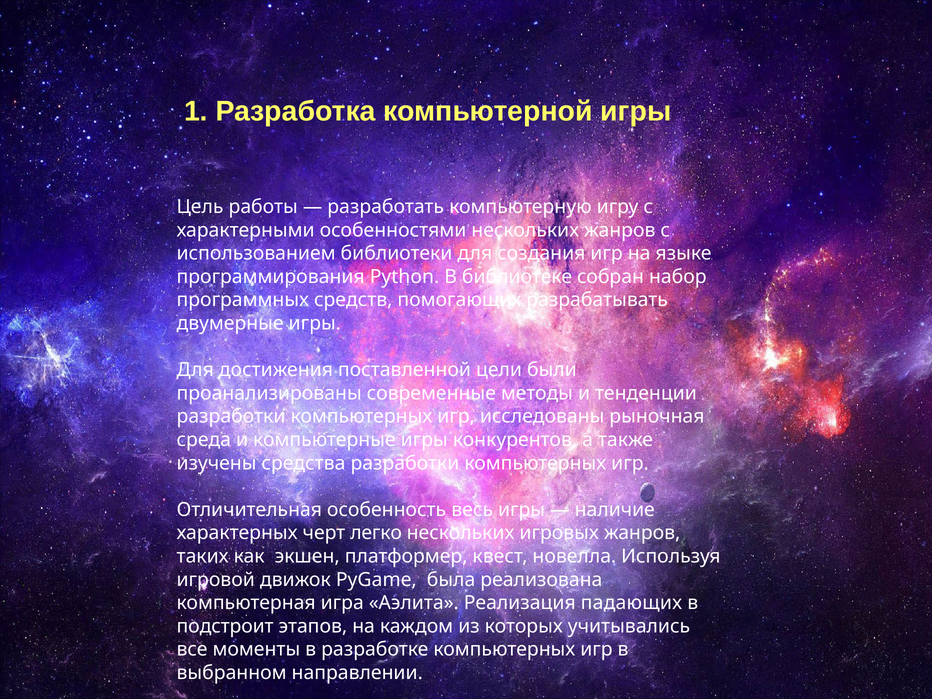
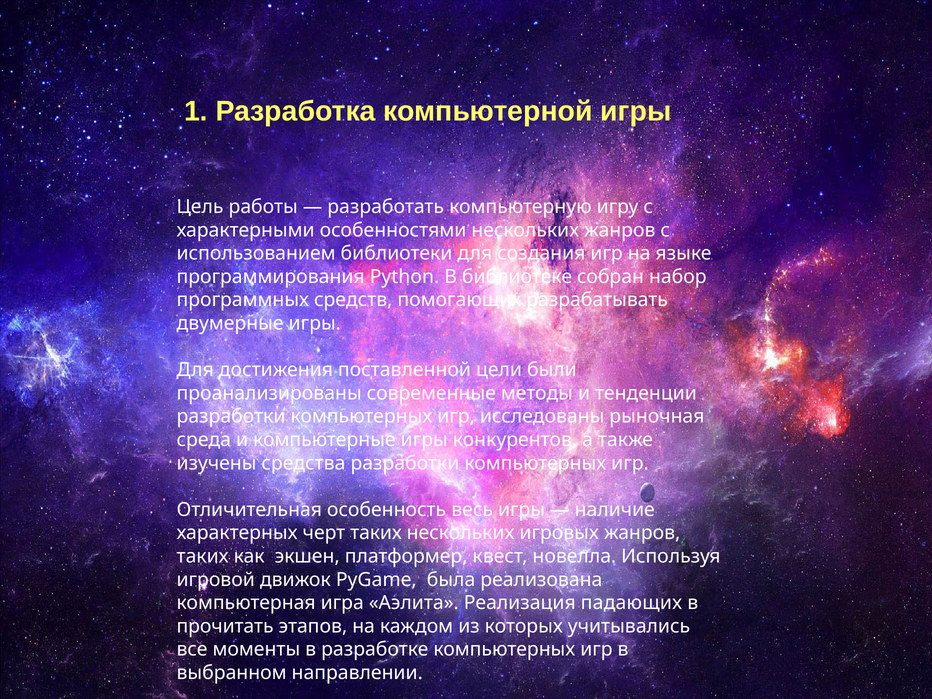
черт легко: легко -> таких
подстроит: подстроит -> прочитать
